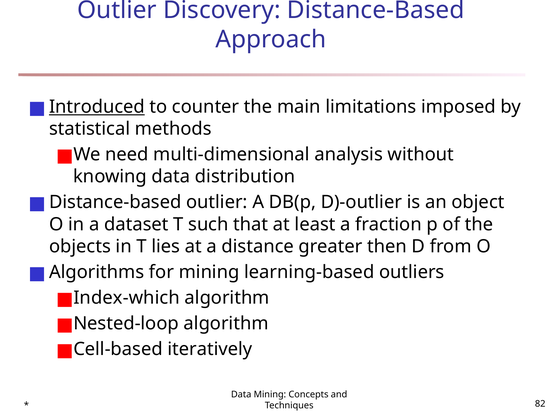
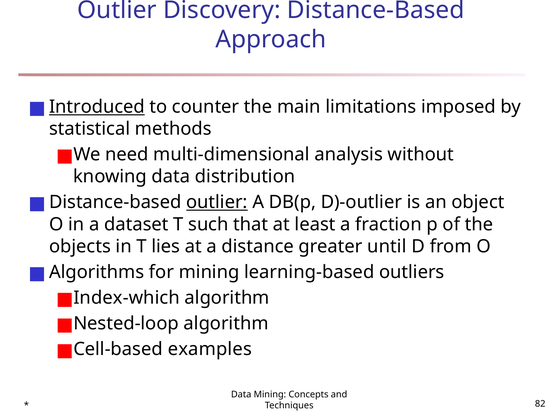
outlier at (217, 202) underline: none -> present
then: then -> until
iteratively: iteratively -> examples
